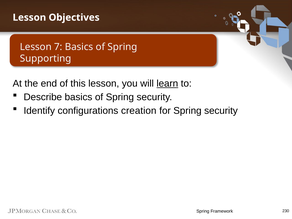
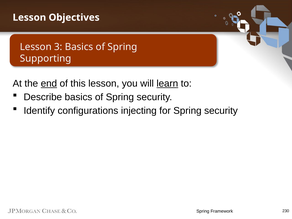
7: 7 -> 3
end underline: none -> present
creation: creation -> injecting
